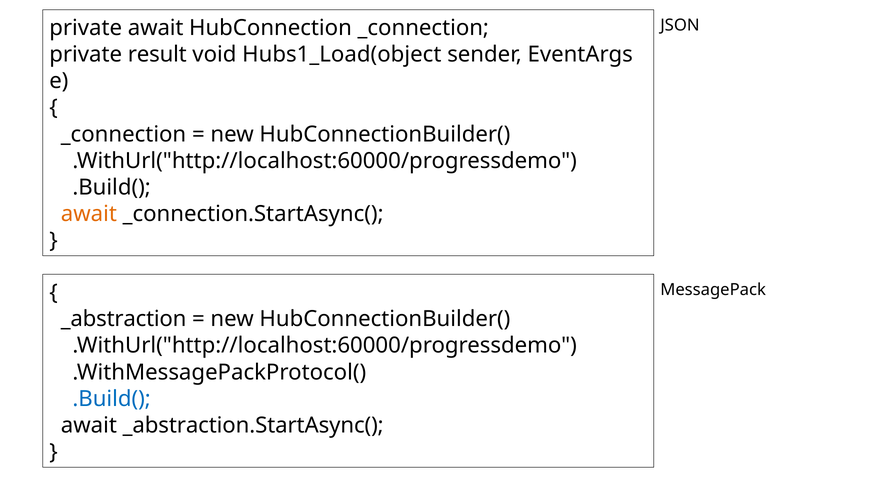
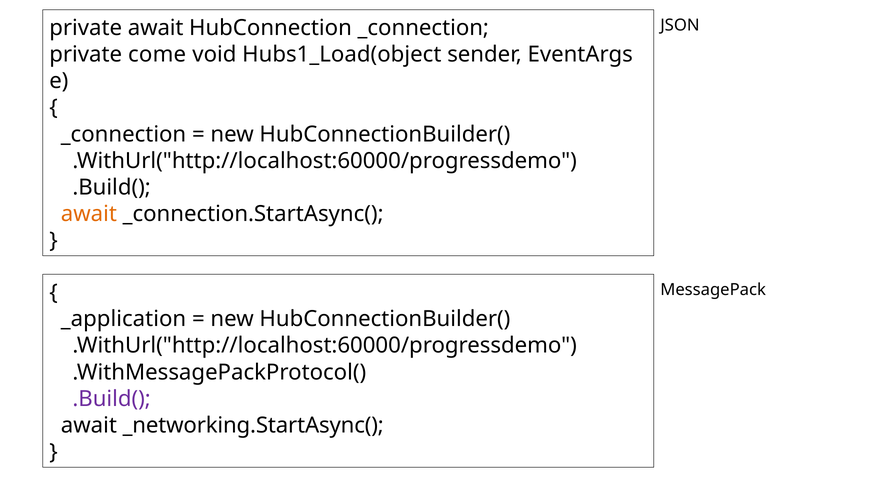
result: result -> come
_abstraction: _abstraction -> _application
.Build( at (112, 399) colour: blue -> purple
_abstraction.StartAsync(: _abstraction.StartAsync( -> _networking.StartAsync(
